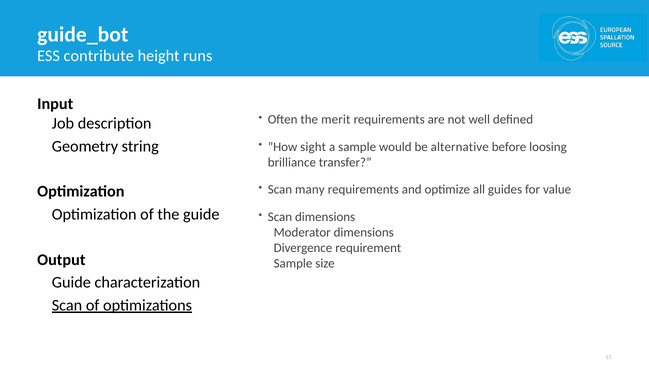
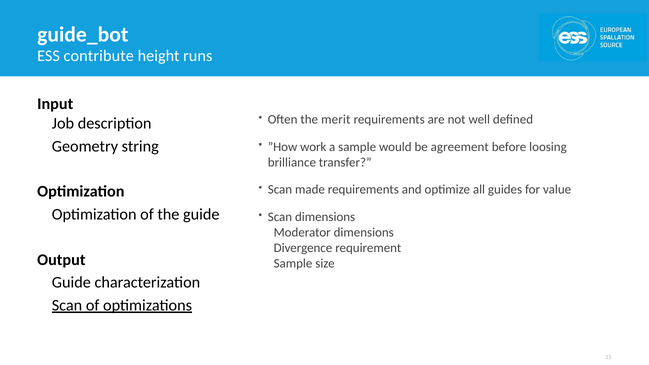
sight: sight -> work
alternative: alternative -> agreement
many: many -> made
